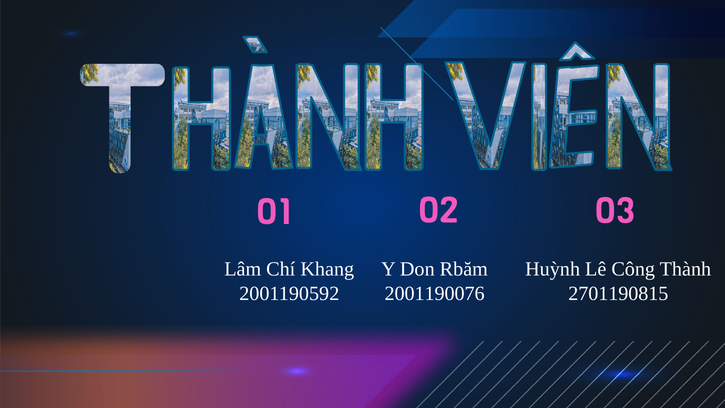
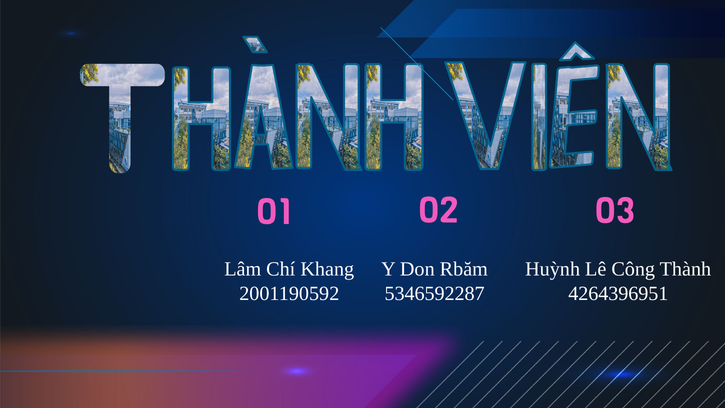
2001190076: 2001190076 -> 5346592287
2701190815: 2701190815 -> 4264396951
